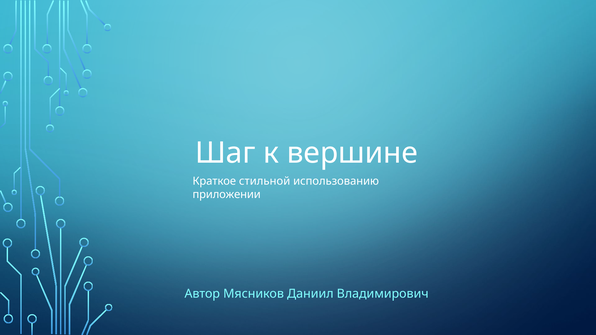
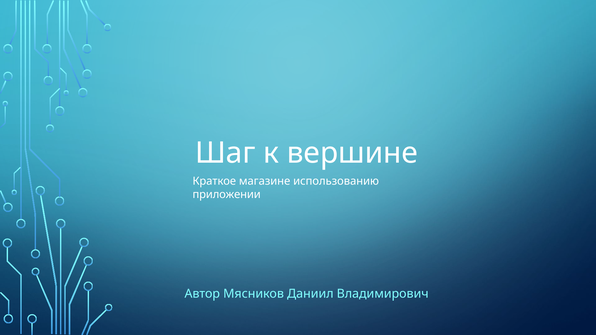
стильной: стильной -> магазине
